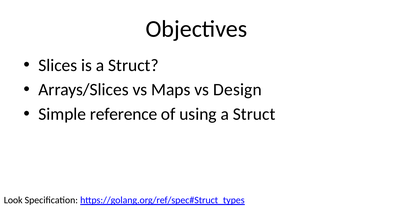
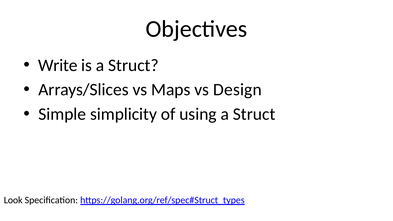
Slices: Slices -> Write
reference: reference -> simplicity
